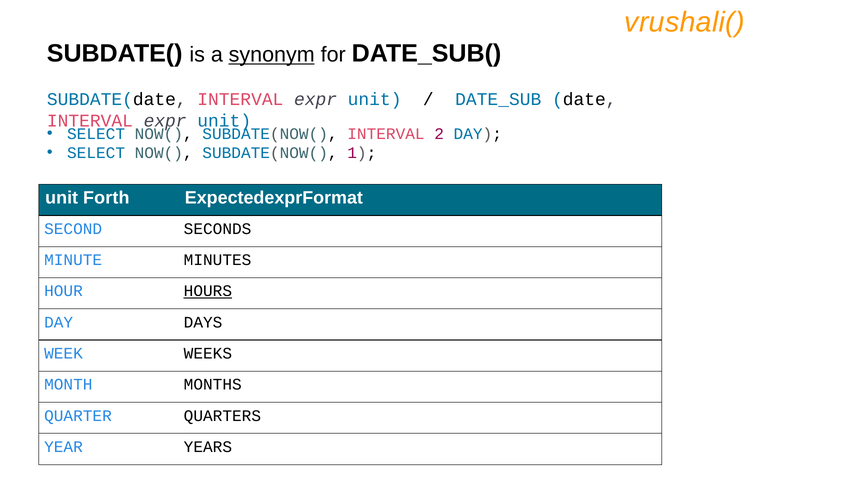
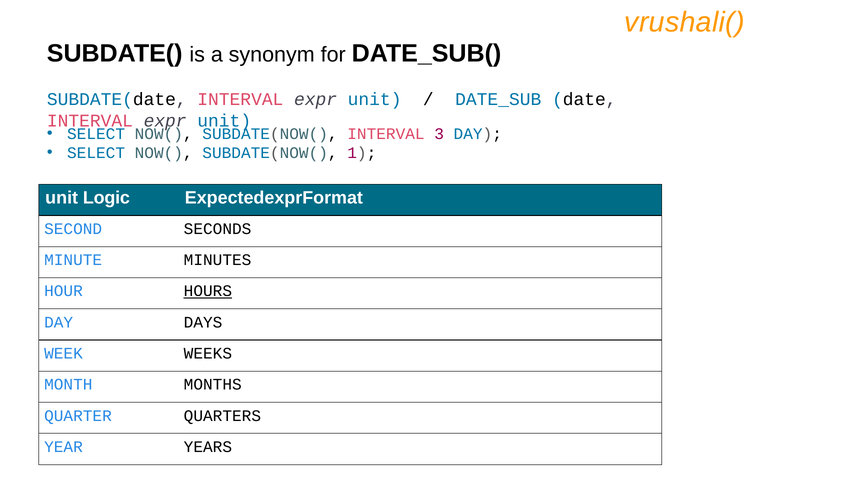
synonym underline: present -> none
2: 2 -> 3
Forth: Forth -> Logic
